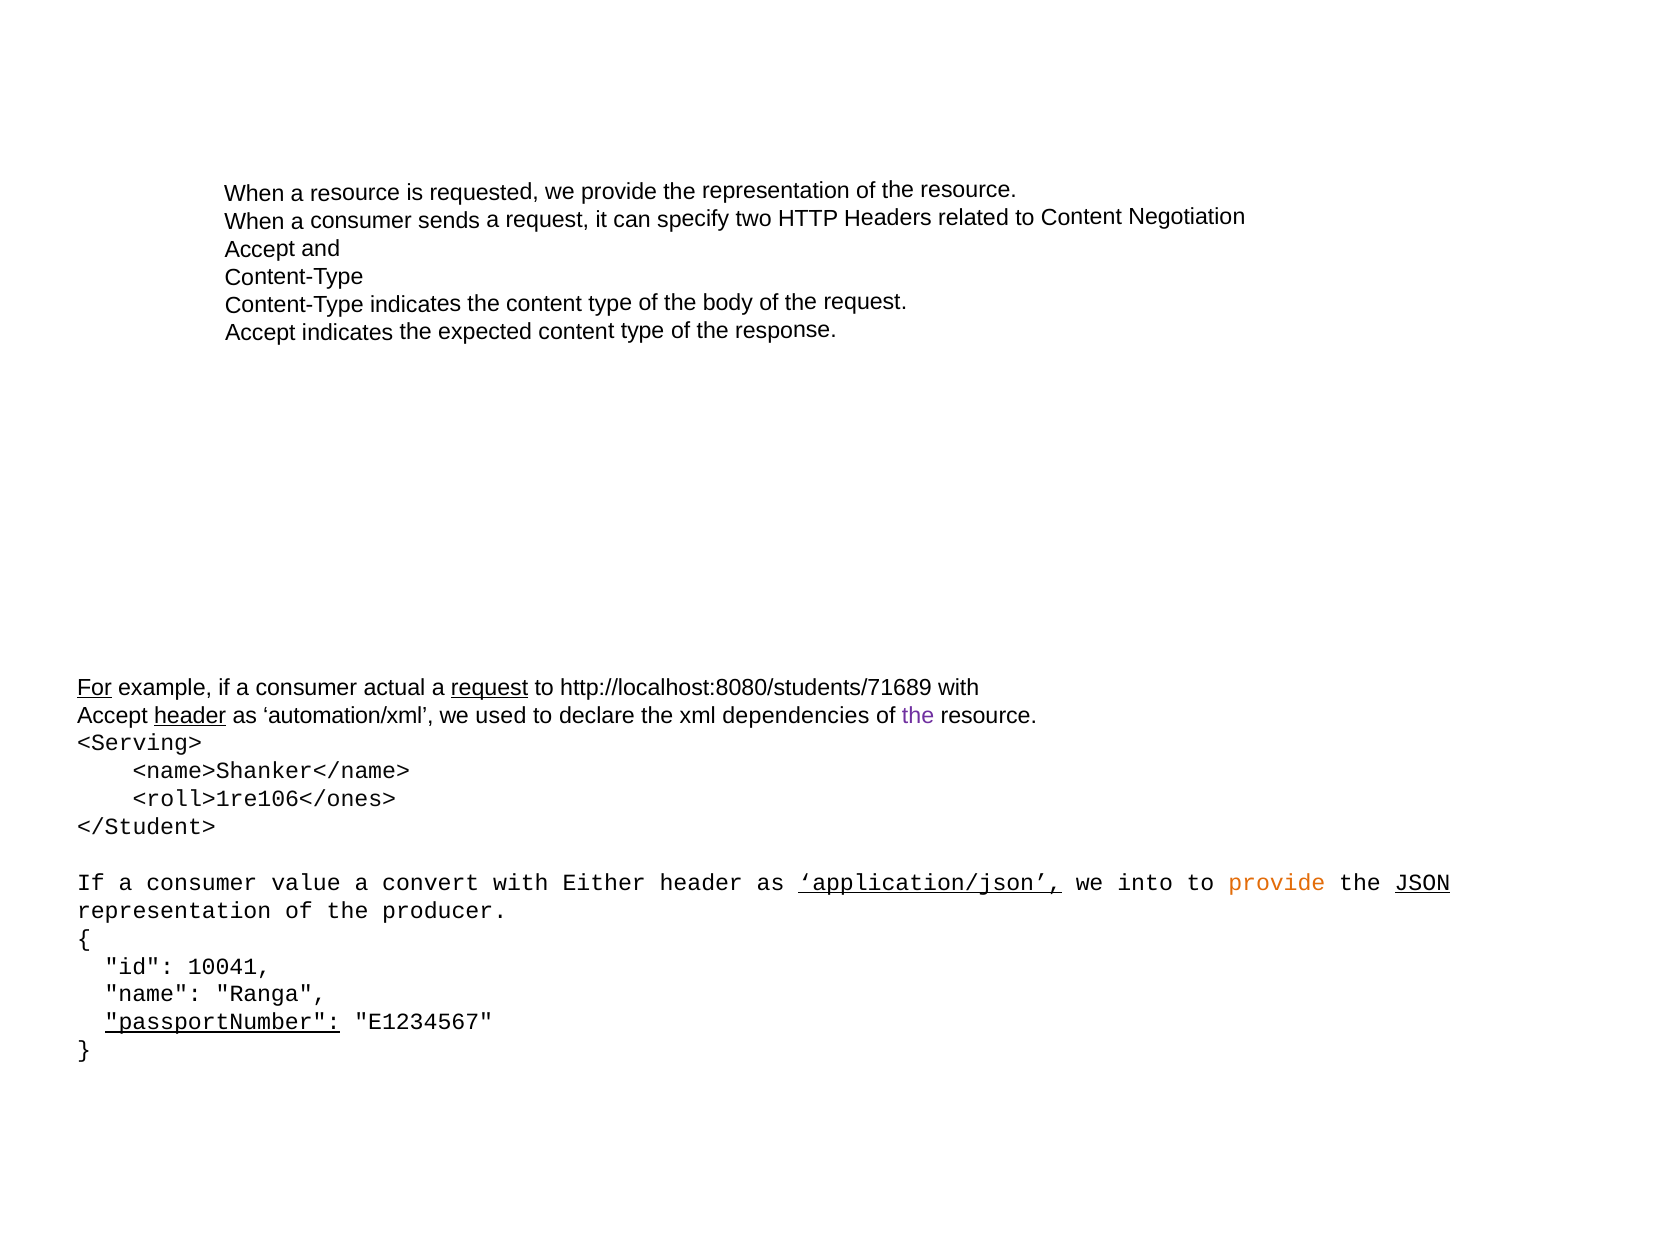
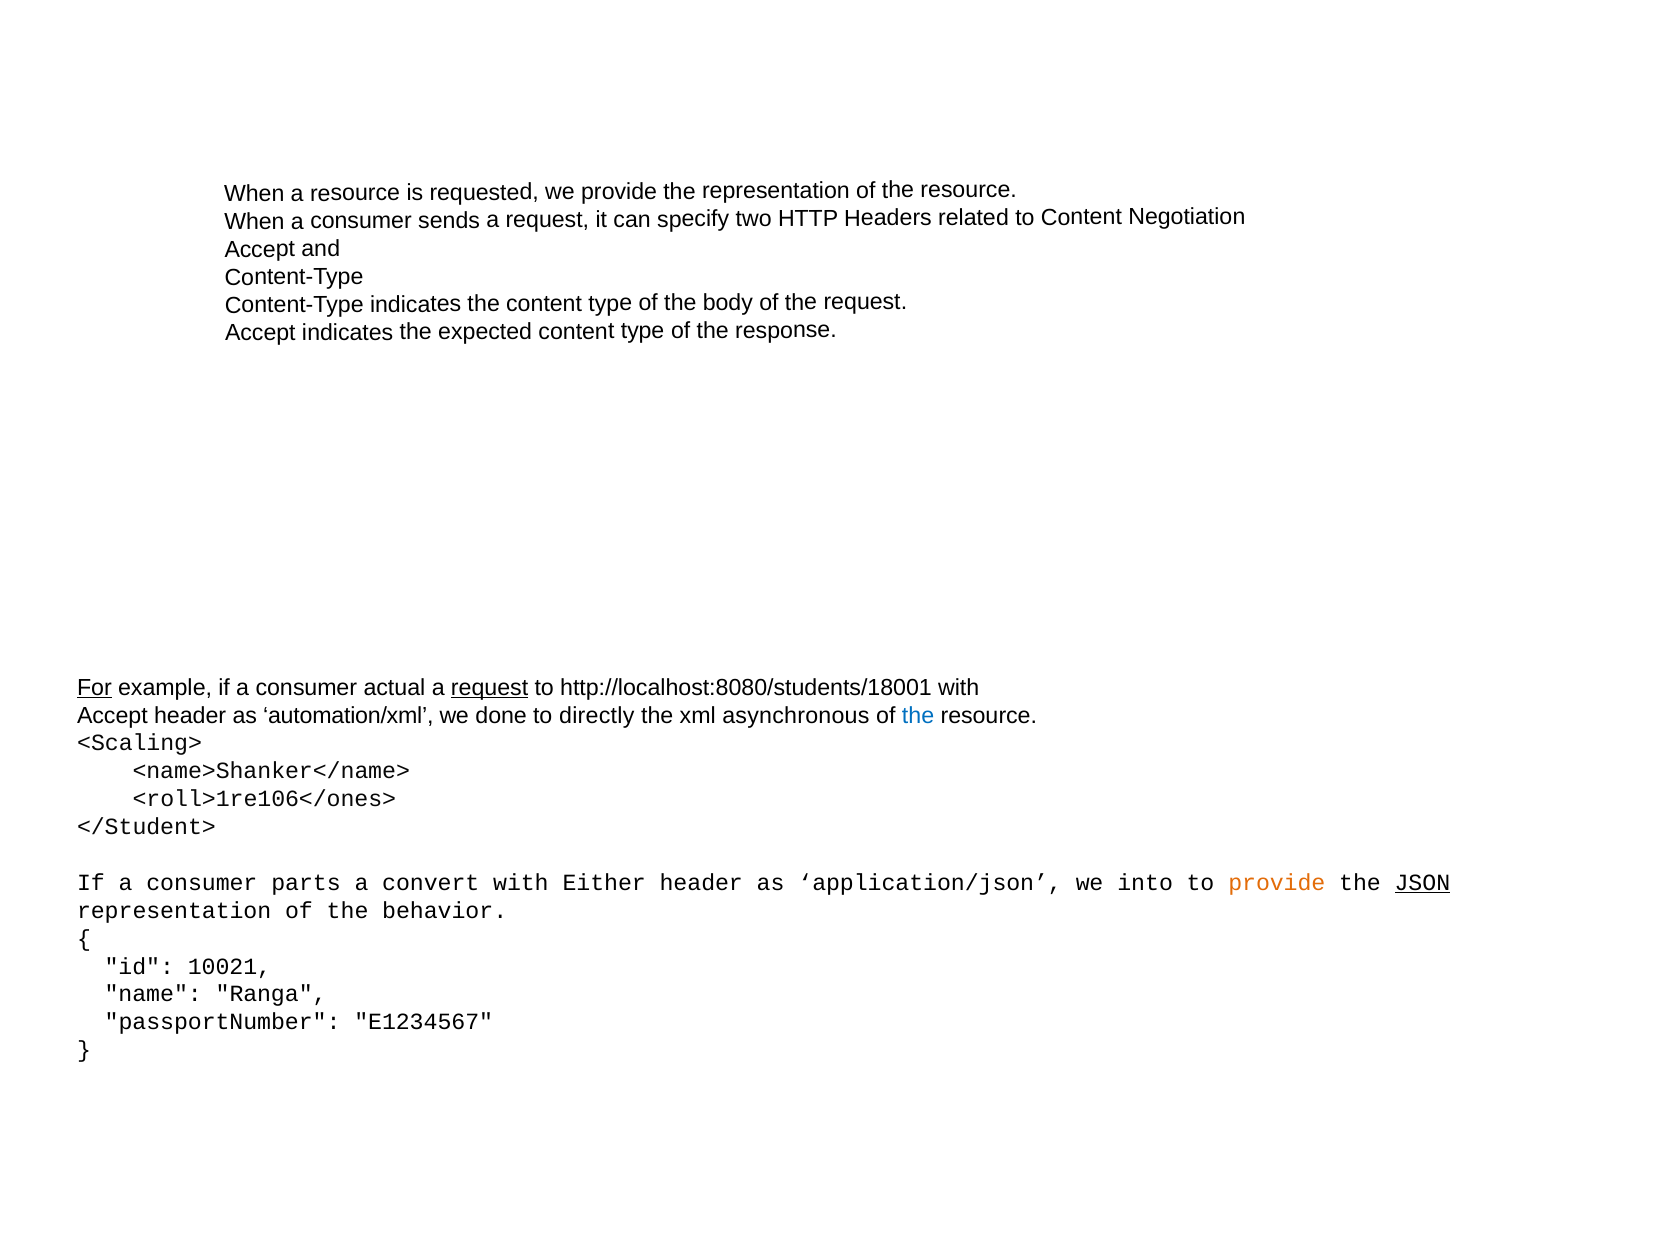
http://localhost:8080/students/71689: http://localhost:8080/students/71689 -> http://localhost:8080/students/18001
header at (190, 716) underline: present -> none
used: used -> done
declare: declare -> directly
dependencies: dependencies -> asynchronous
the at (918, 716) colour: purple -> blue
<Serving>: <Serving> -> <Scaling>
value: value -> parts
application/json underline: present -> none
producer: producer -> behavior
10041: 10041 -> 10021
passportNumber underline: present -> none
